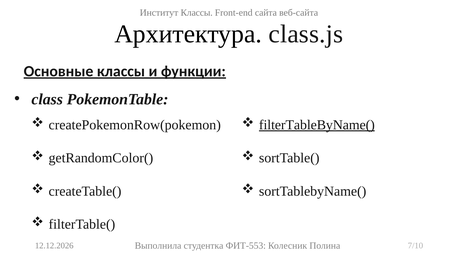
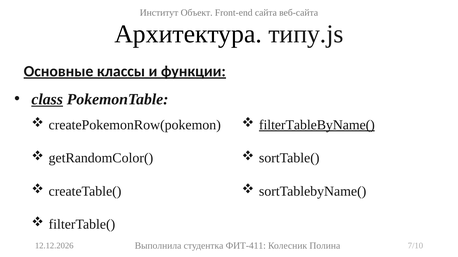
Институт Классы: Классы -> Объект
class.js: class.js -> типу.js
class underline: none -> present
ФИТ-553: ФИТ-553 -> ФИТ-411
